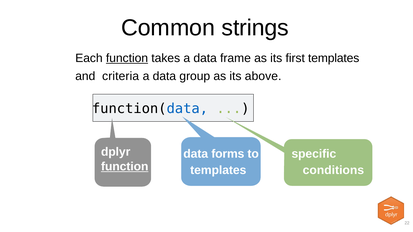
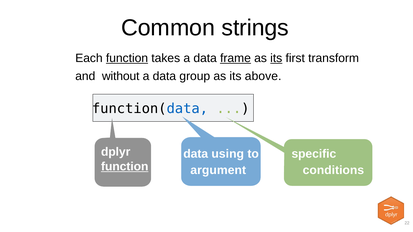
frame underline: none -> present
its at (276, 58) underline: none -> present
first templates: templates -> transform
criteria: criteria -> without
forms: forms -> using
templates at (218, 170): templates -> argument
